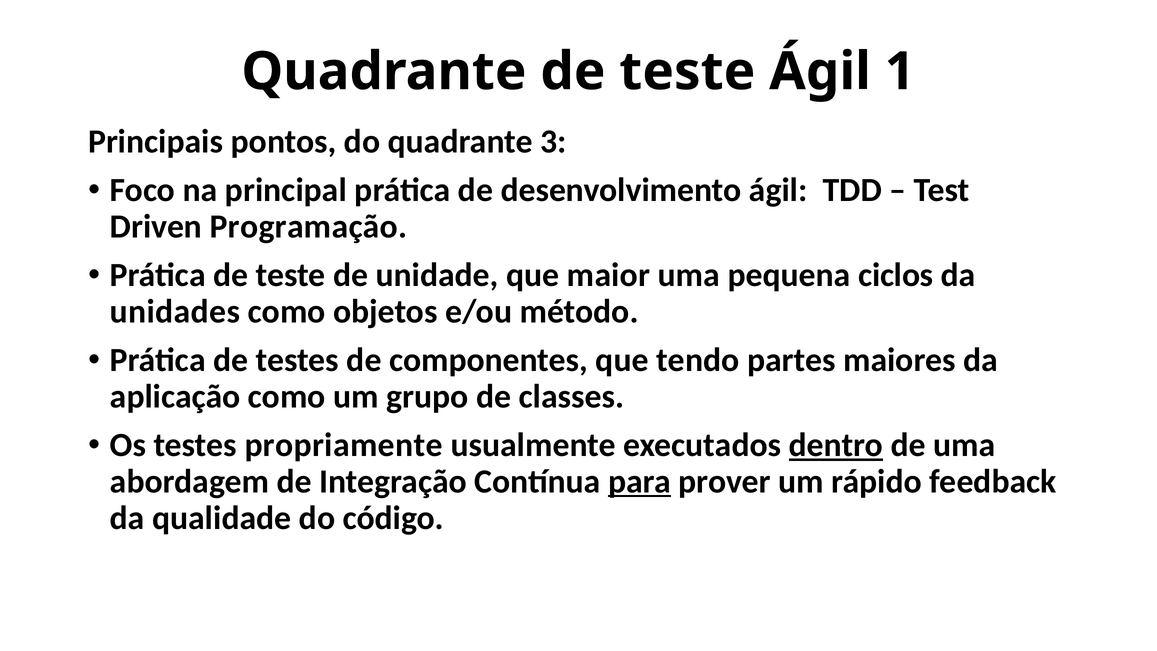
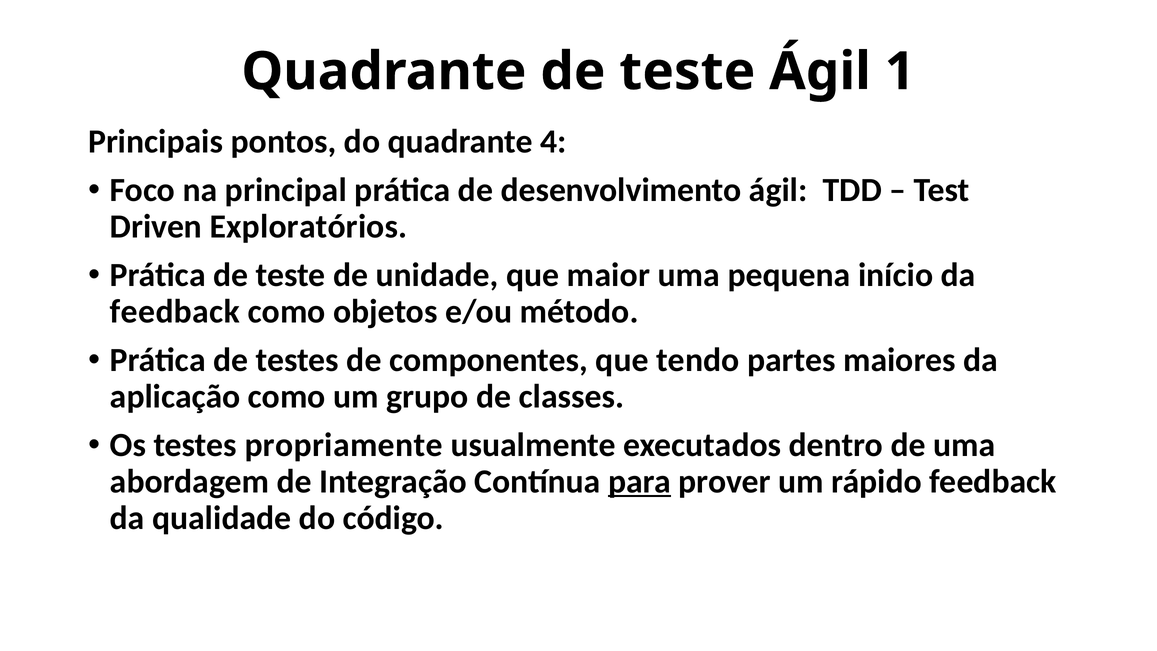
3: 3 -> 4
Programação: Programação -> Exploratórios
ciclos: ciclos -> início
unidades at (175, 312): unidades -> feedback
dentro underline: present -> none
